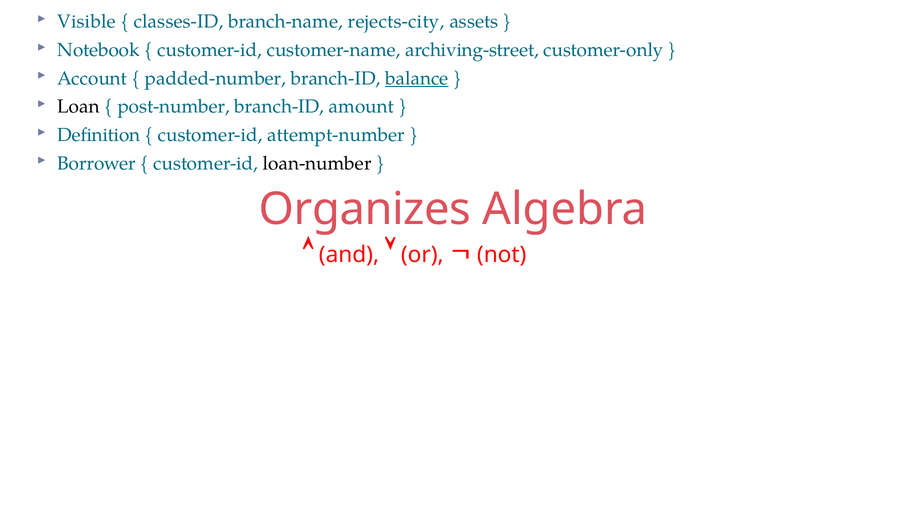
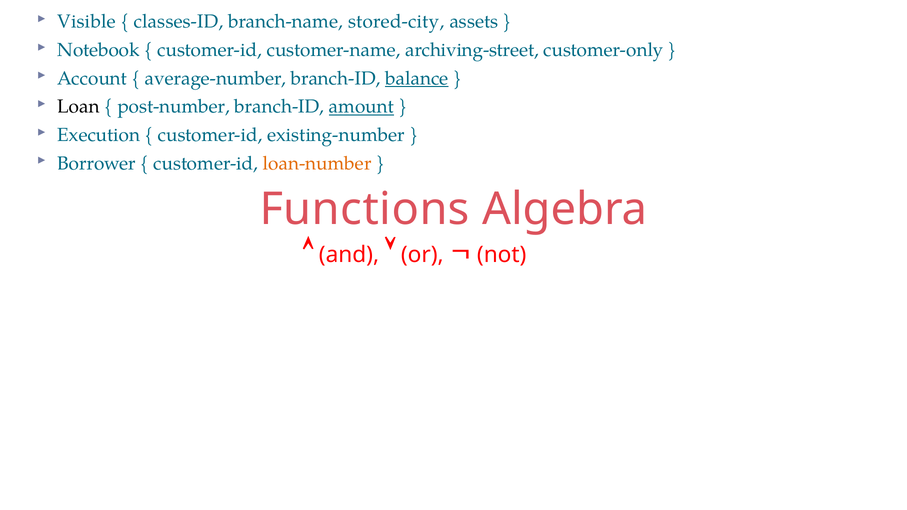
rejects-city: rejects-city -> stored-city
padded-number: padded-number -> average-number
amount underline: none -> present
Definition: Definition -> Execution
attempt-number: attempt-number -> existing-number
loan-number colour: black -> orange
Organizes: Organizes -> Functions
